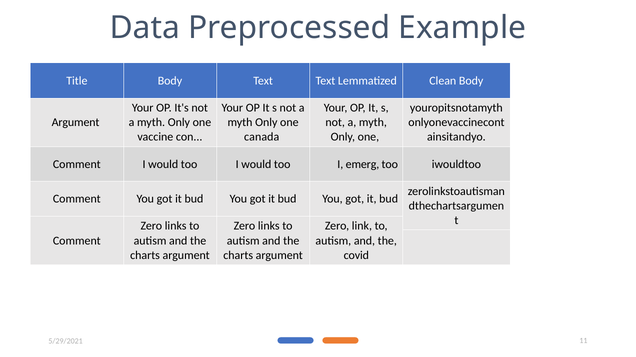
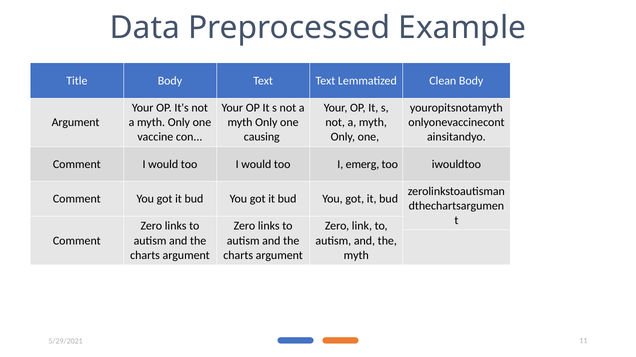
canada: canada -> causing
covid at (356, 256): covid -> myth
